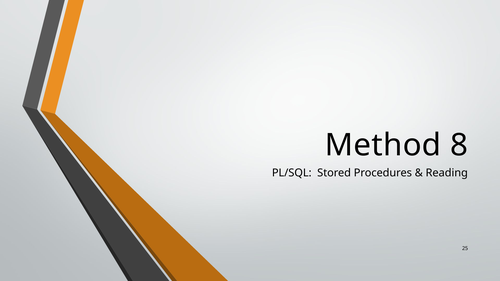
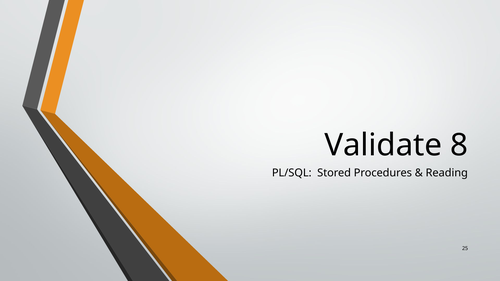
Method: Method -> Validate
